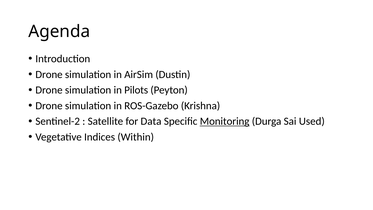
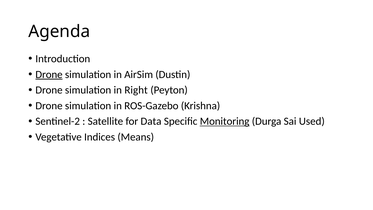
Drone at (49, 74) underline: none -> present
Pilots: Pilots -> Right
Within: Within -> Means
